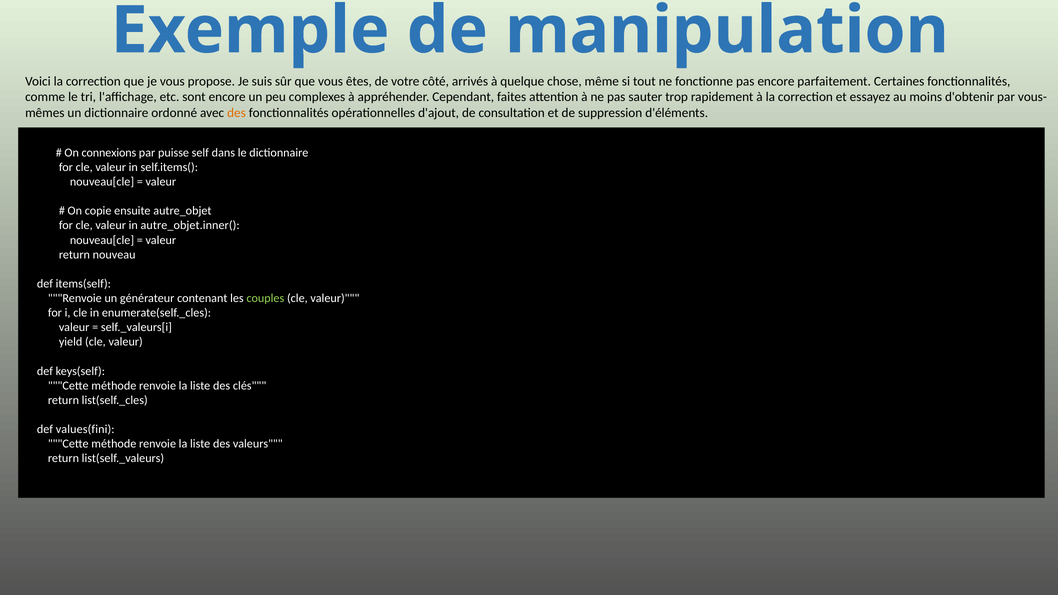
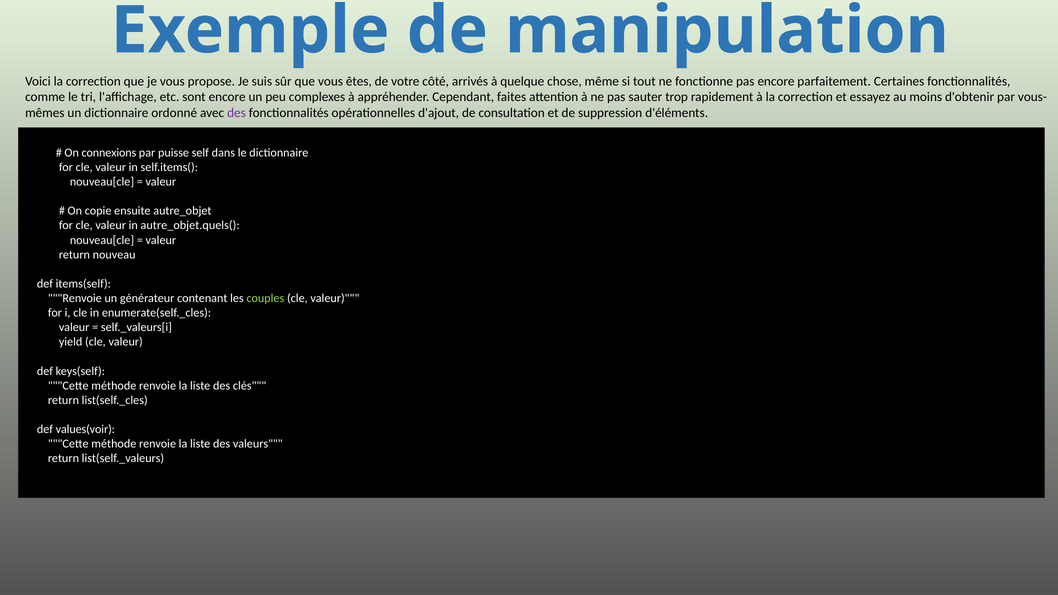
des at (237, 113) colour: orange -> purple
autre_objet.inner(: autre_objet.inner( -> autre_objet.quels(
values(fini: values(fini -> values(voir
